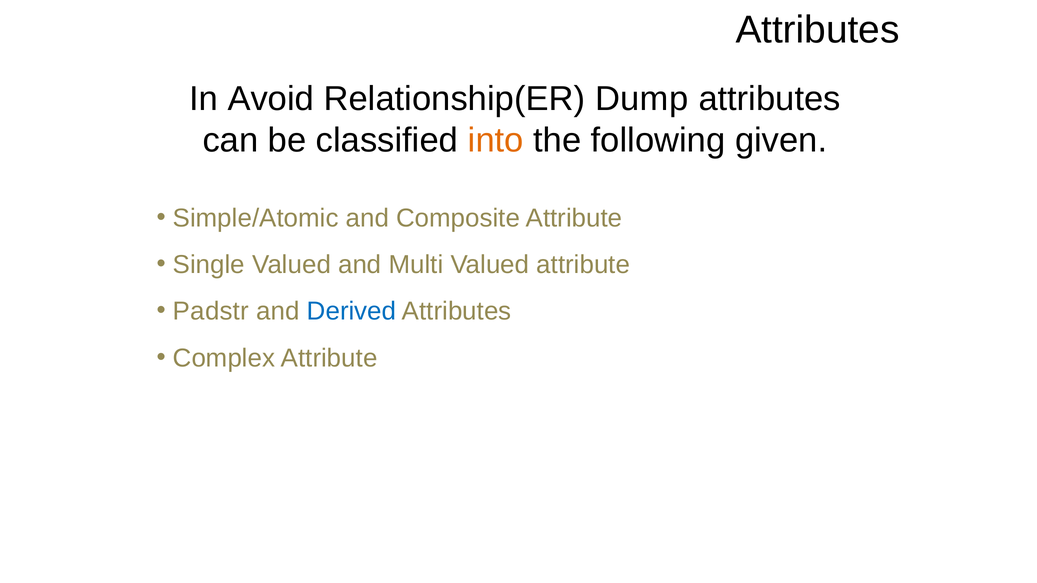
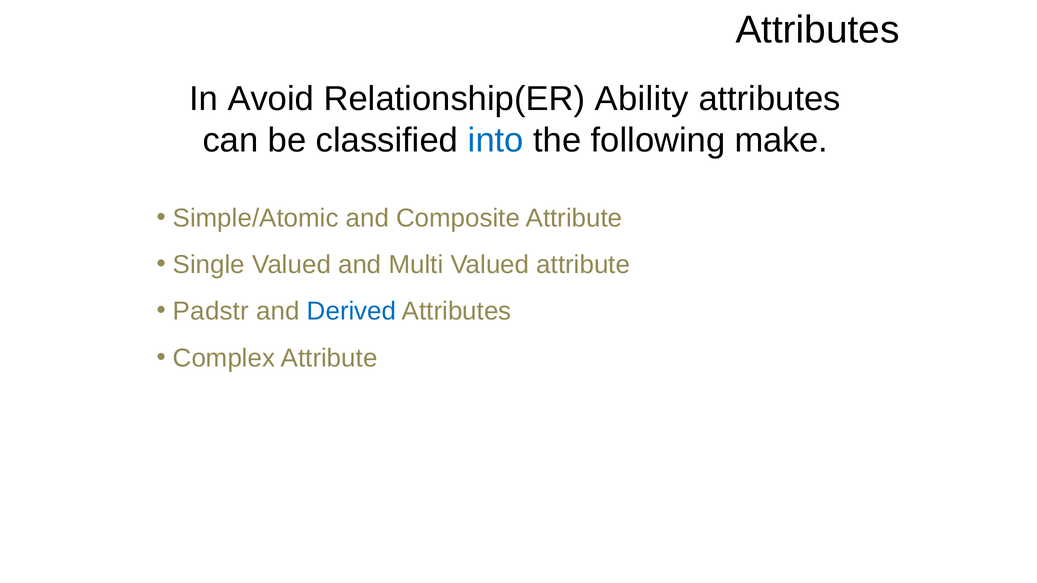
Dump: Dump -> Ability
into colour: orange -> blue
given: given -> make
